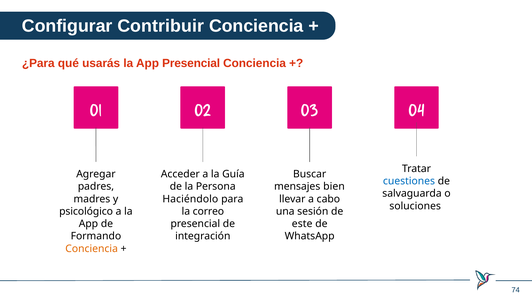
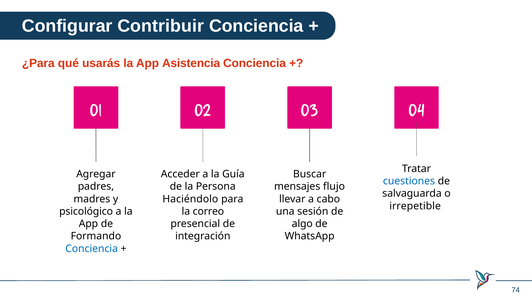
App Presencial: Presencial -> Asistencia
bien: bien -> flujo
soluciones: soluciones -> irrepetible
este: este -> algo
Conciencia at (92, 249) colour: orange -> blue
